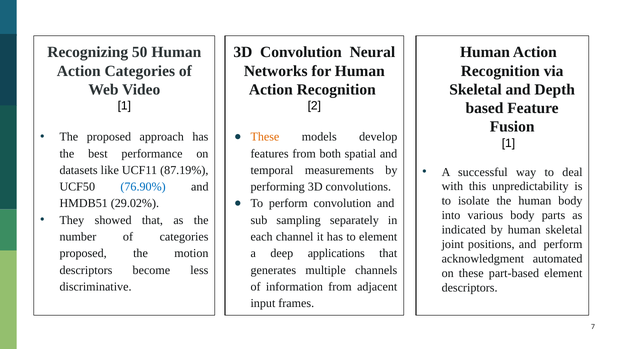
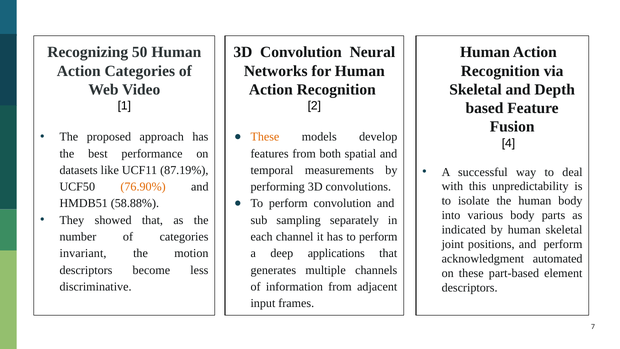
1 at (508, 143): 1 -> 4
76.90% colour: blue -> orange
29.02%: 29.02% -> 58.88%
has to element: element -> perform
proposed at (83, 253): proposed -> invariant
